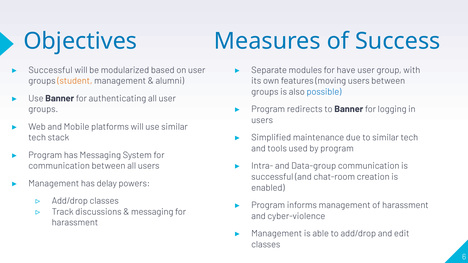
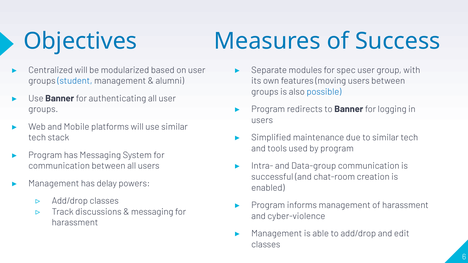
Successful at (51, 70): Successful -> Centralized
have: have -> spec
student colour: orange -> blue
